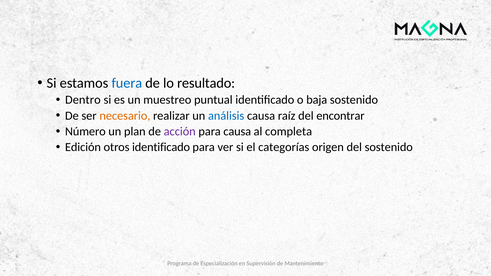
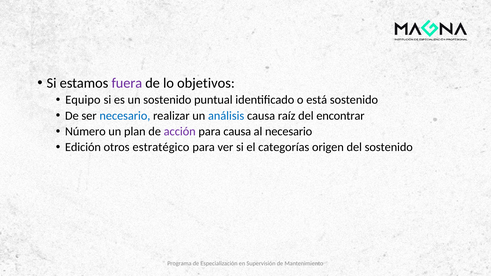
fuera colour: blue -> purple
resultado: resultado -> objetivos
Dentro: Dentro -> Equipo
un muestreo: muestreo -> sostenido
baja: baja -> está
necesario at (125, 116) colour: orange -> blue
al completa: completa -> necesario
otros identificado: identificado -> estratégico
